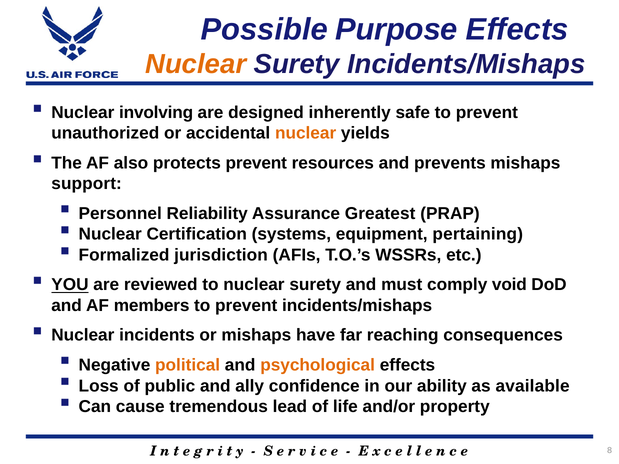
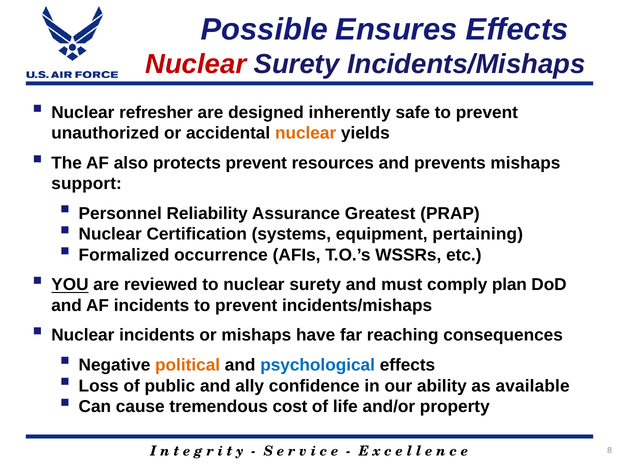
Purpose: Purpose -> Ensures
Nuclear at (196, 64) colour: orange -> red
involving: involving -> refresher
jurisdiction: jurisdiction -> occurrence
void: void -> plan
AF members: members -> incidents
psychological colour: orange -> blue
lead: lead -> cost
